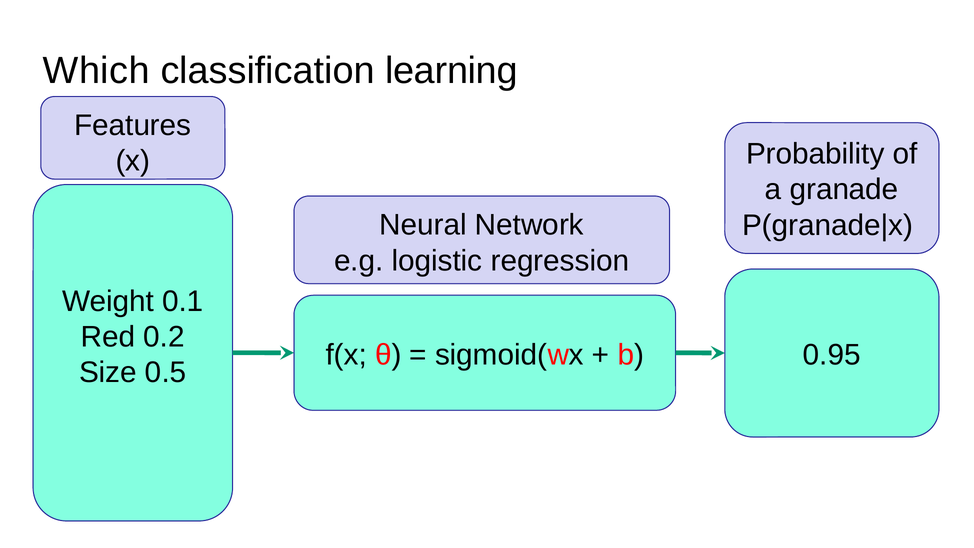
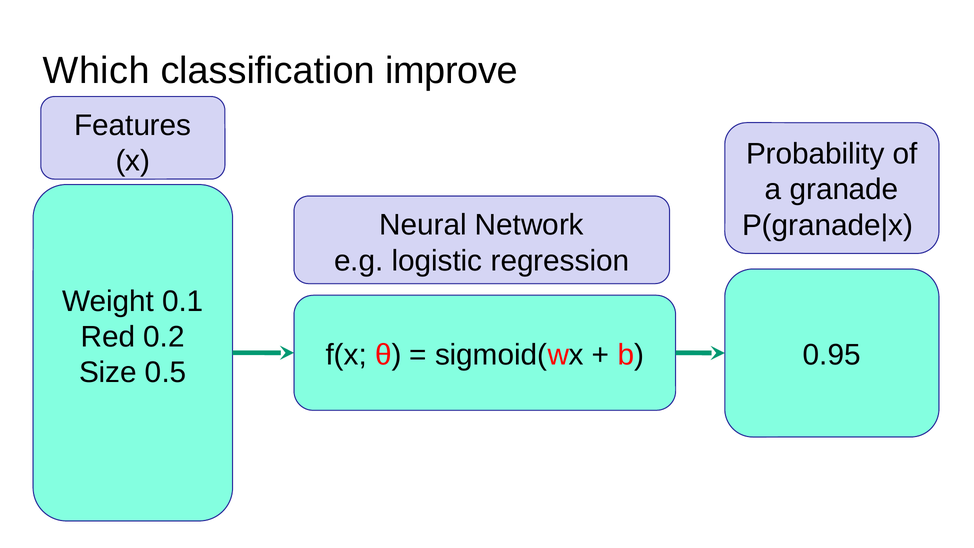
learning: learning -> improve
